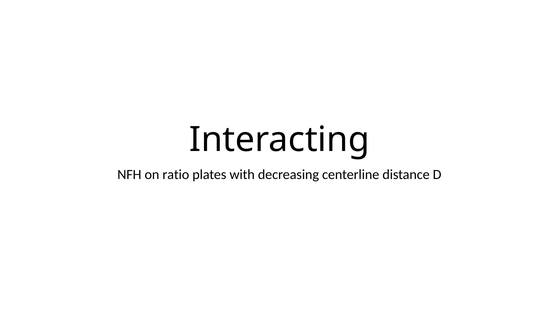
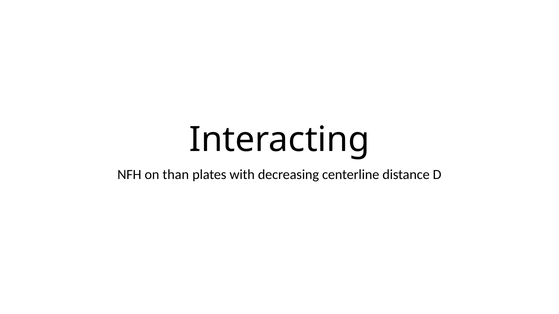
ratio: ratio -> than
